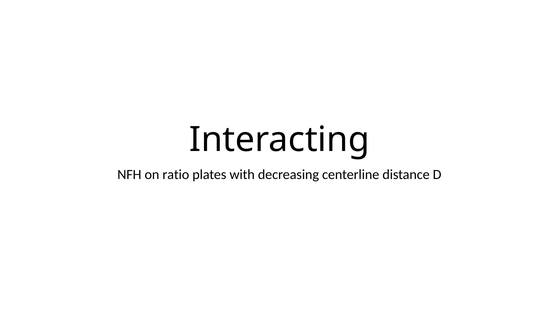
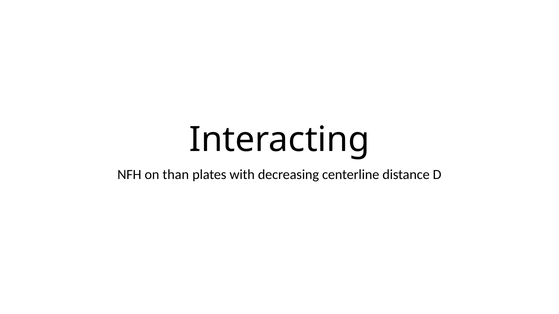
ratio: ratio -> than
